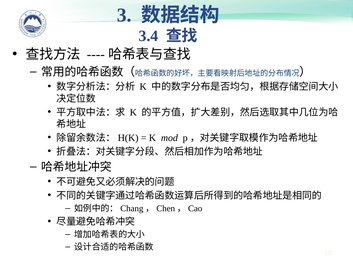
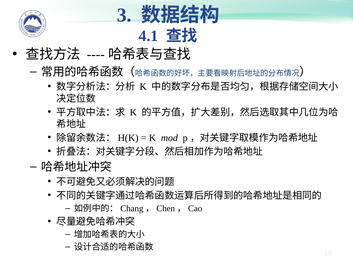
3.4: 3.4 -> 4.1
